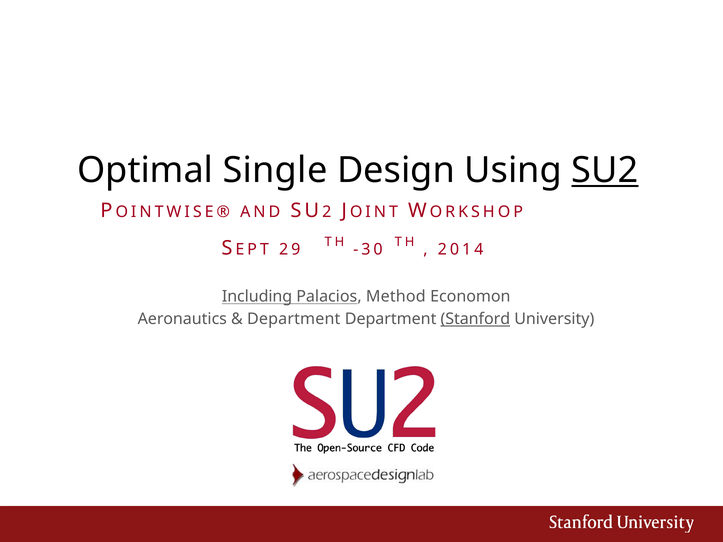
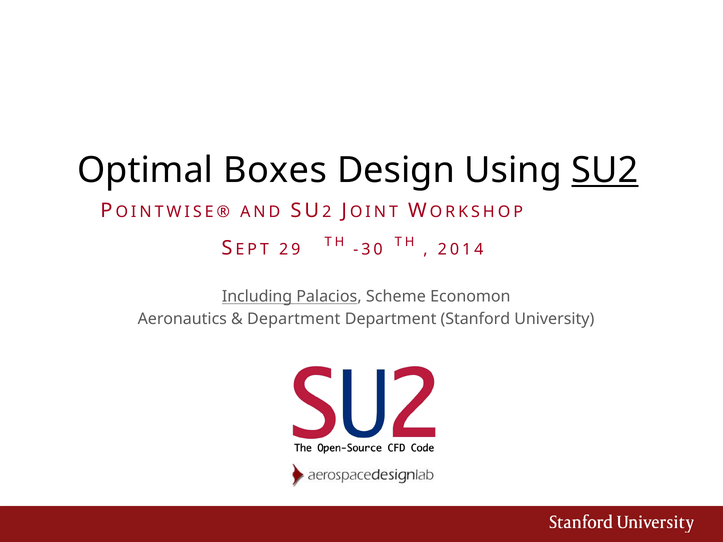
Single: Single -> Boxes
Method: Method -> Scheme
Stanford underline: present -> none
